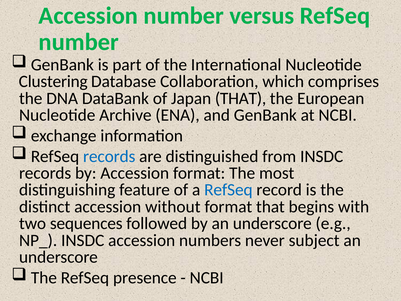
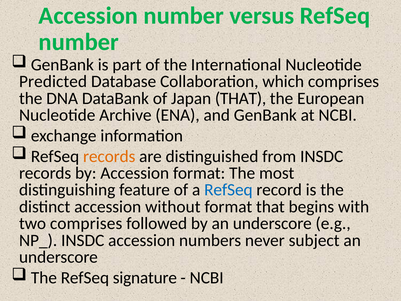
Clustering: Clustering -> Predicted
records at (109, 156) colour: blue -> orange
two sequences: sequences -> comprises
presence: presence -> signature
